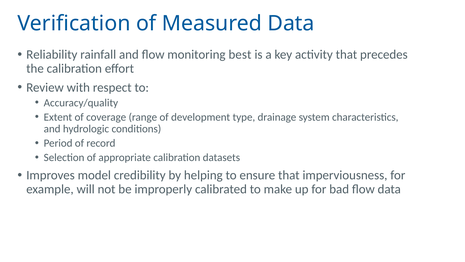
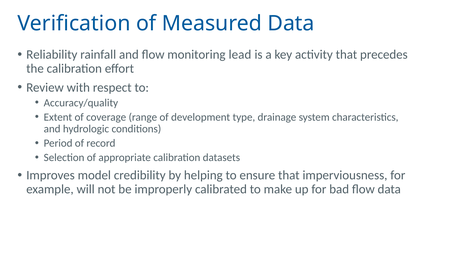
best: best -> lead
